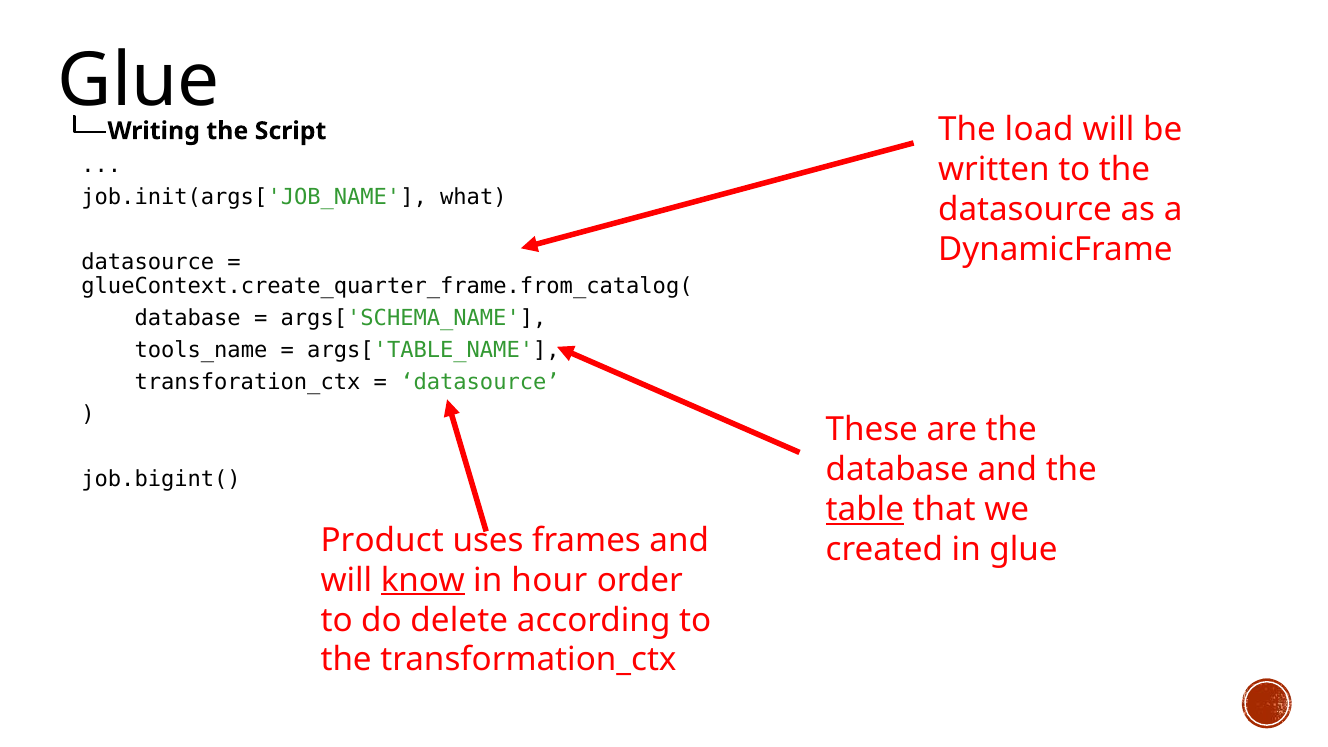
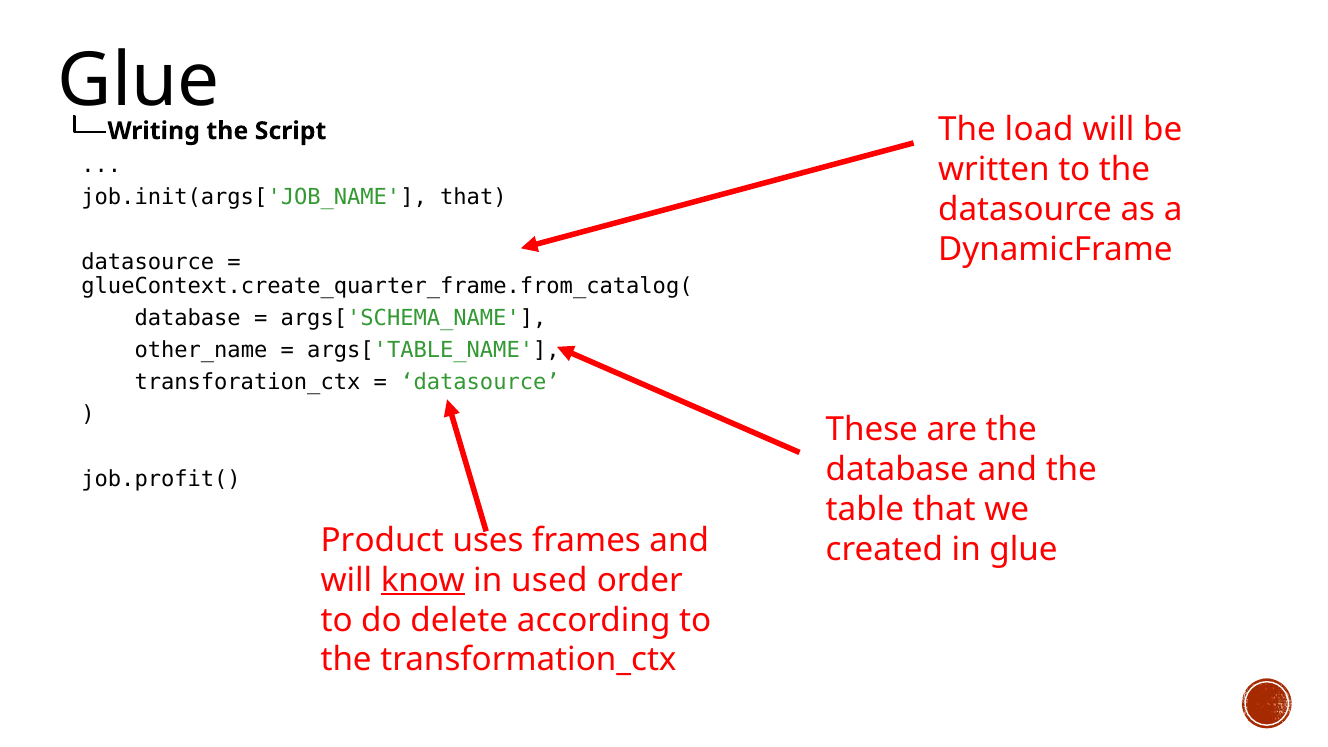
job.init(args['JOB_NAME what: what -> that
tools_name: tools_name -> other_name
job.bigint(: job.bigint( -> job.profit(
table underline: present -> none
hour: hour -> used
